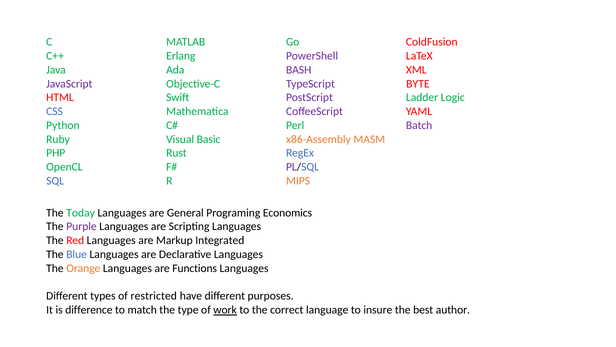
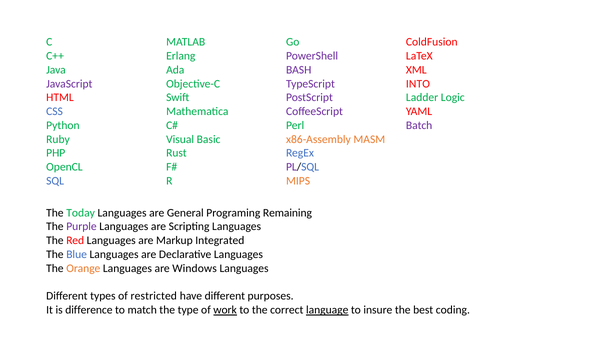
BYTE: BYTE -> INTO
Economics: Economics -> Remaining
Functions: Functions -> Windows
language underline: none -> present
author: author -> coding
